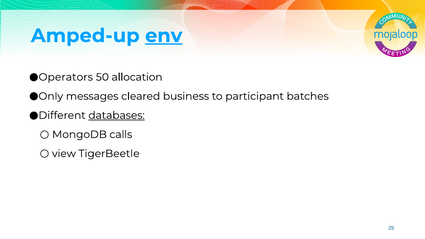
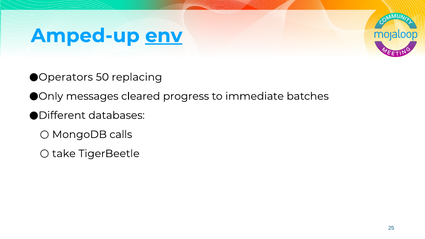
allocation: allocation -> replacing
business: business -> progress
participant: participant -> immediate
databases underline: present -> none
view: view -> take
